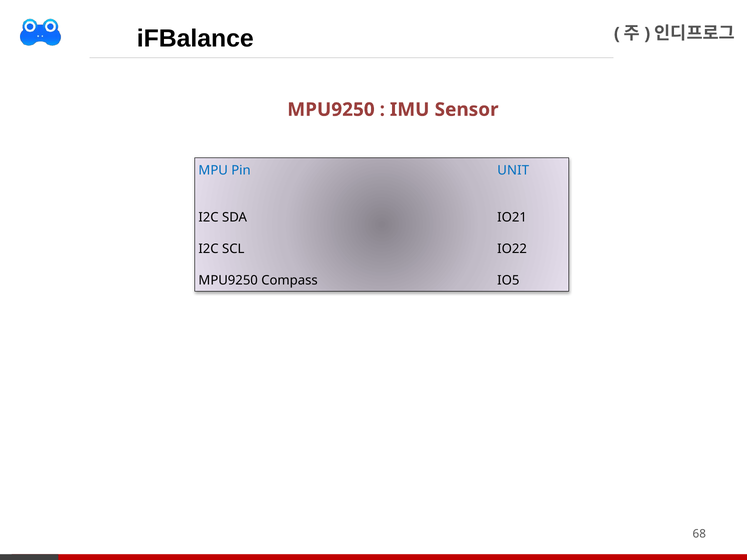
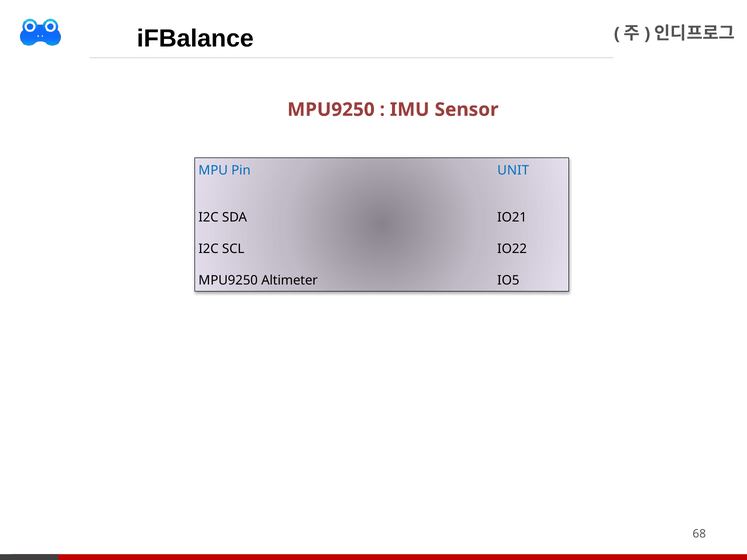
Compass: Compass -> Altimeter
